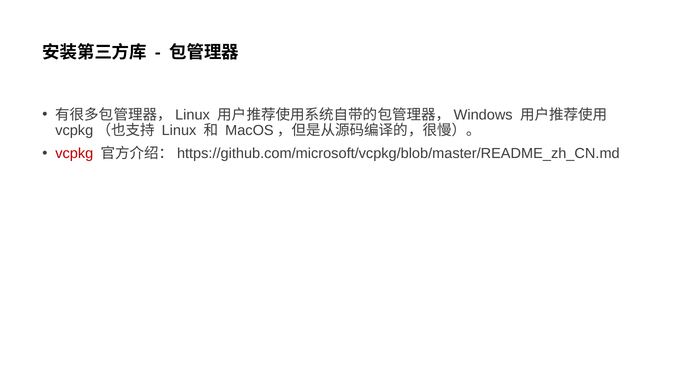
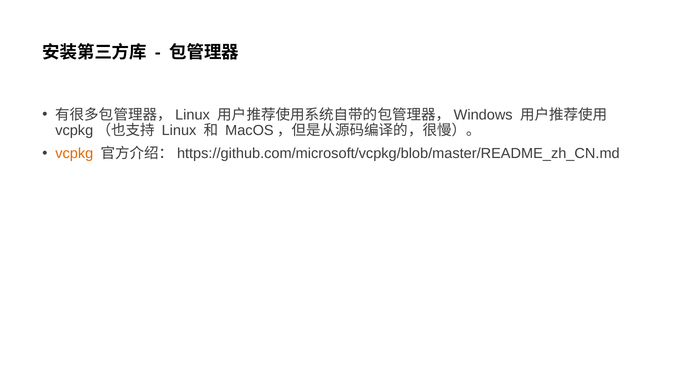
vcpkg colour: red -> orange
